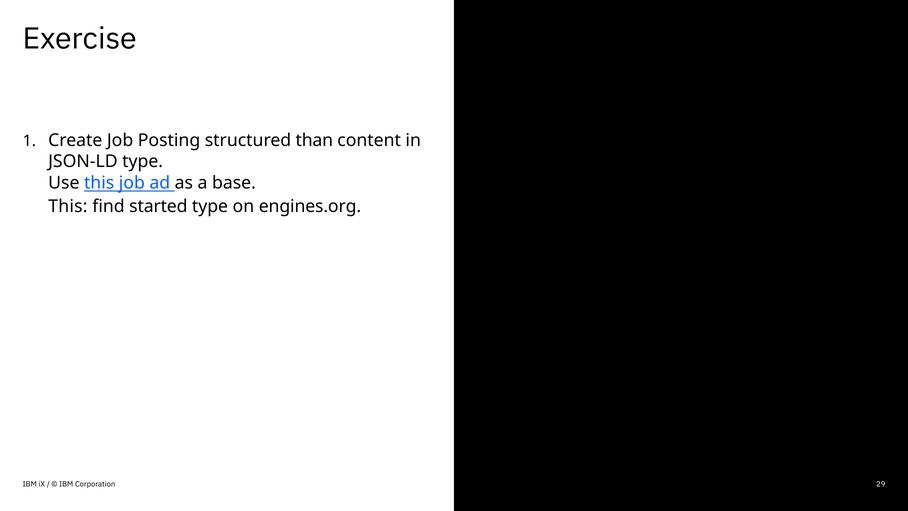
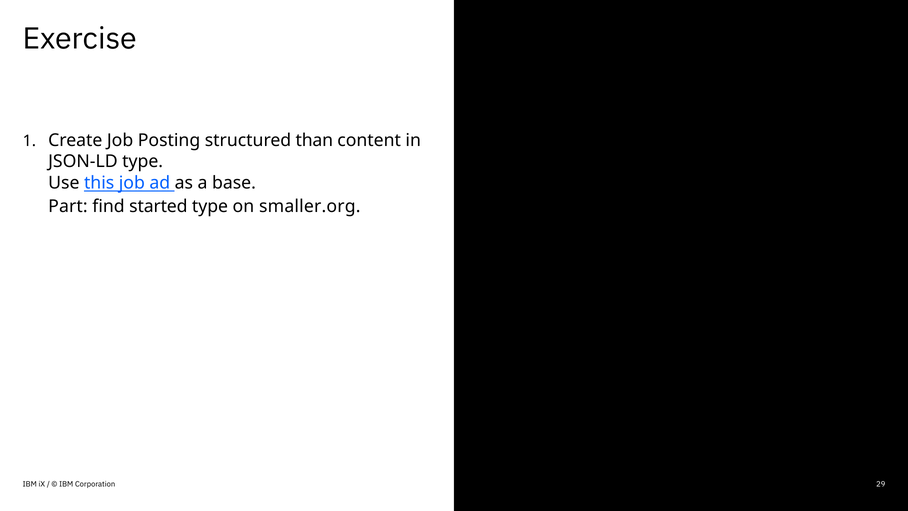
This at (68, 207): This -> Part
engines.org: engines.org -> smaller.org
